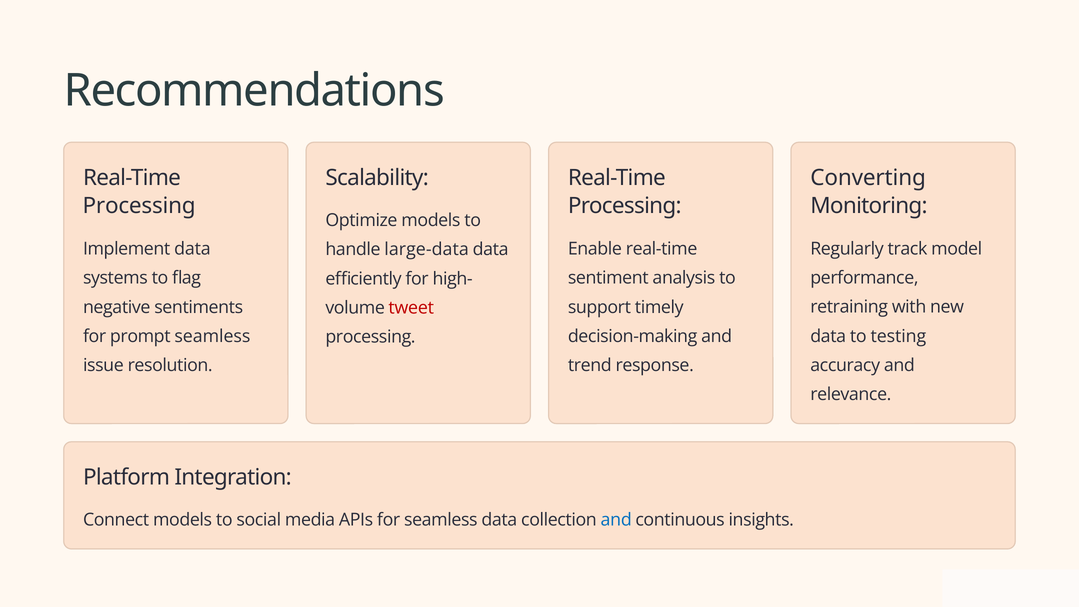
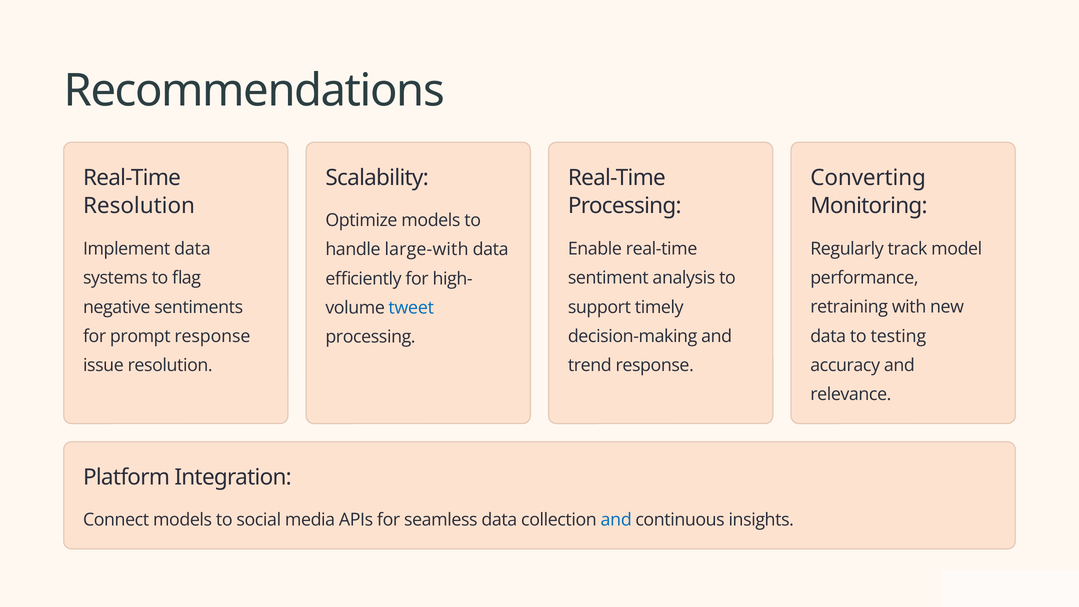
Processing at (139, 206): Processing -> Resolution
large-data: large-data -> large-with
tweet colour: red -> blue
prompt seamless: seamless -> response
